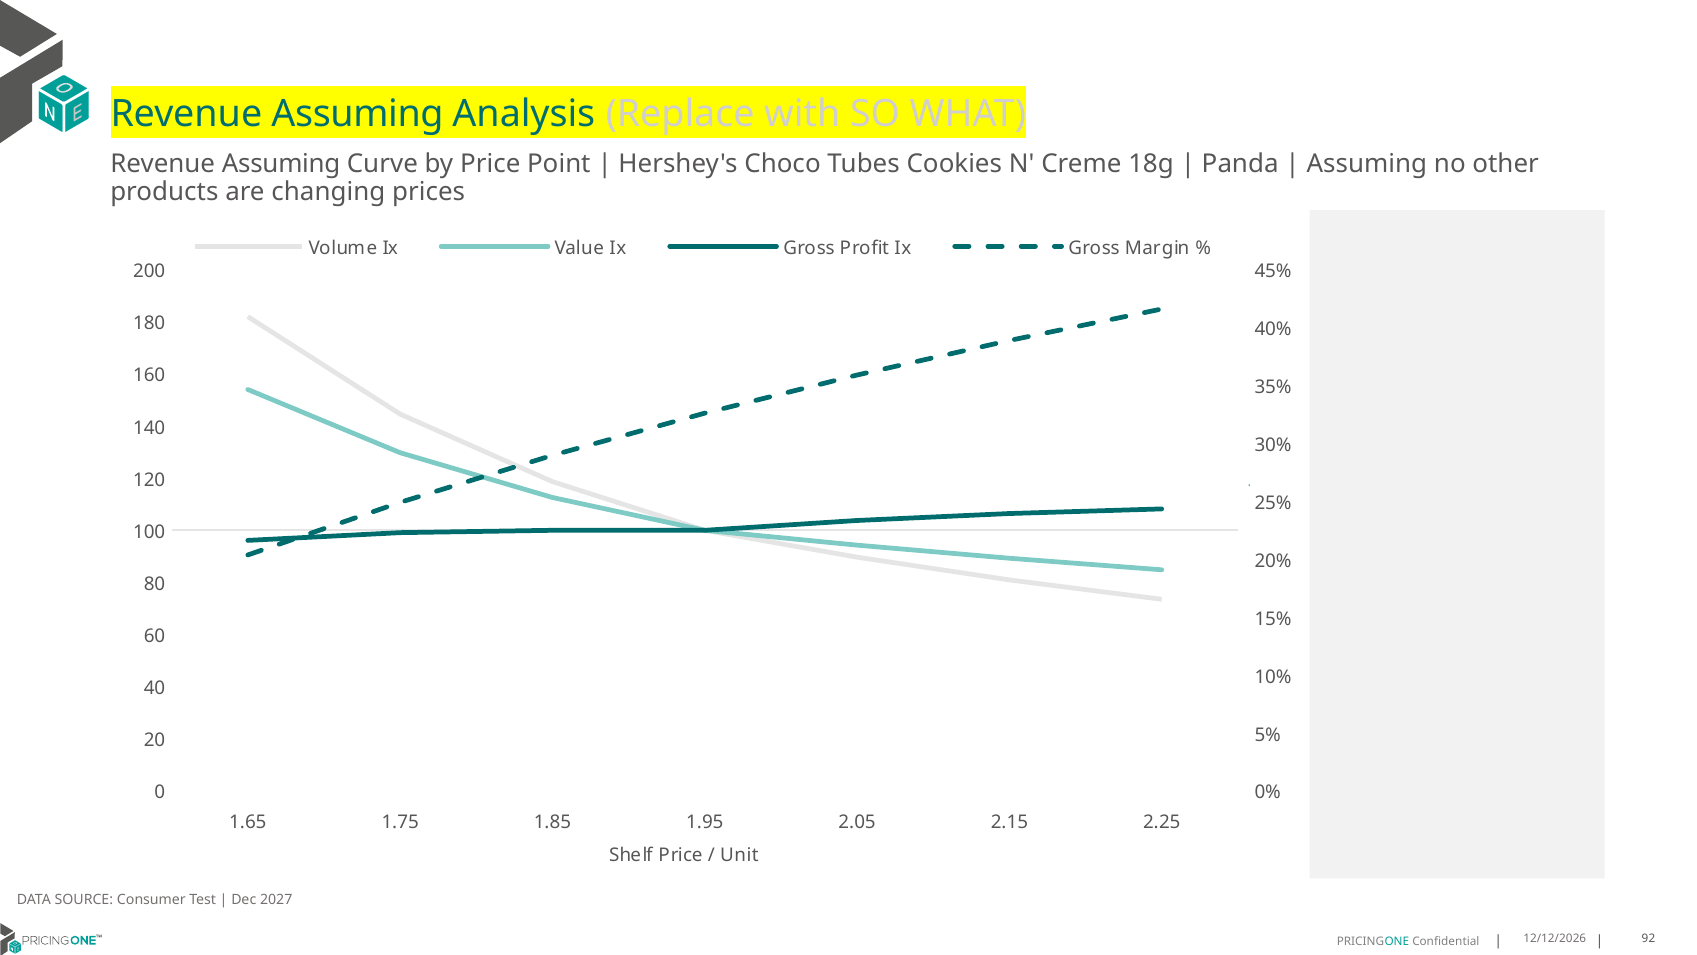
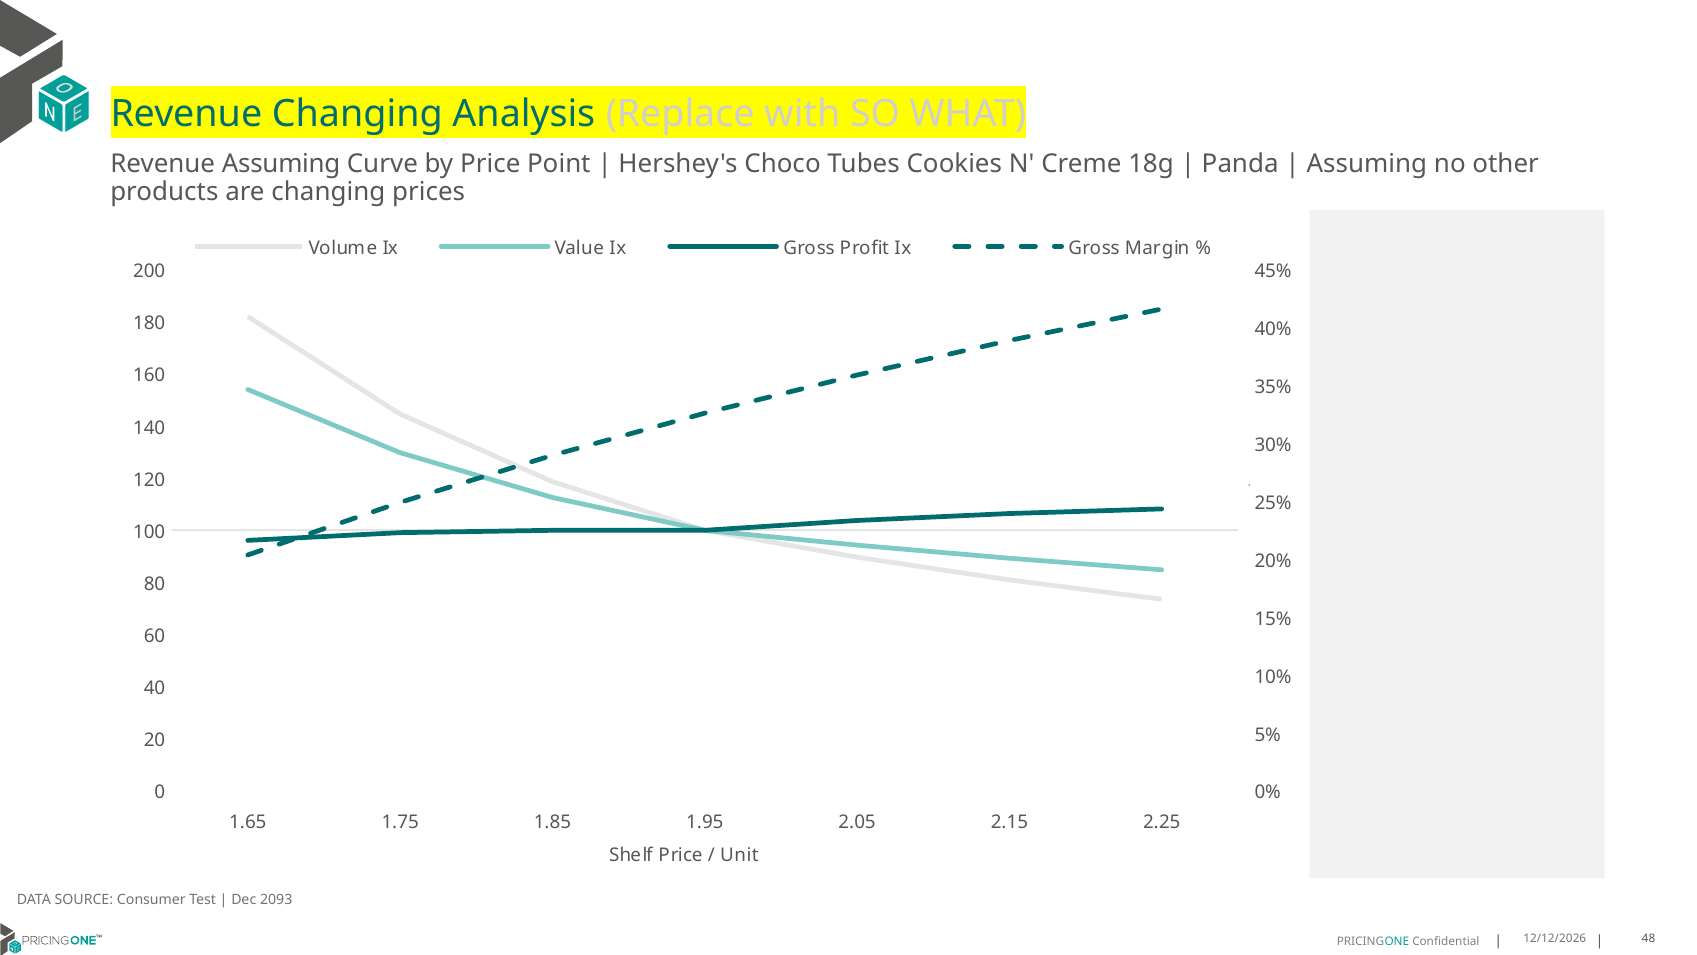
Assuming at (358, 114): Assuming -> Changing
2027: 2027 -> 2093
92: 92 -> 48
